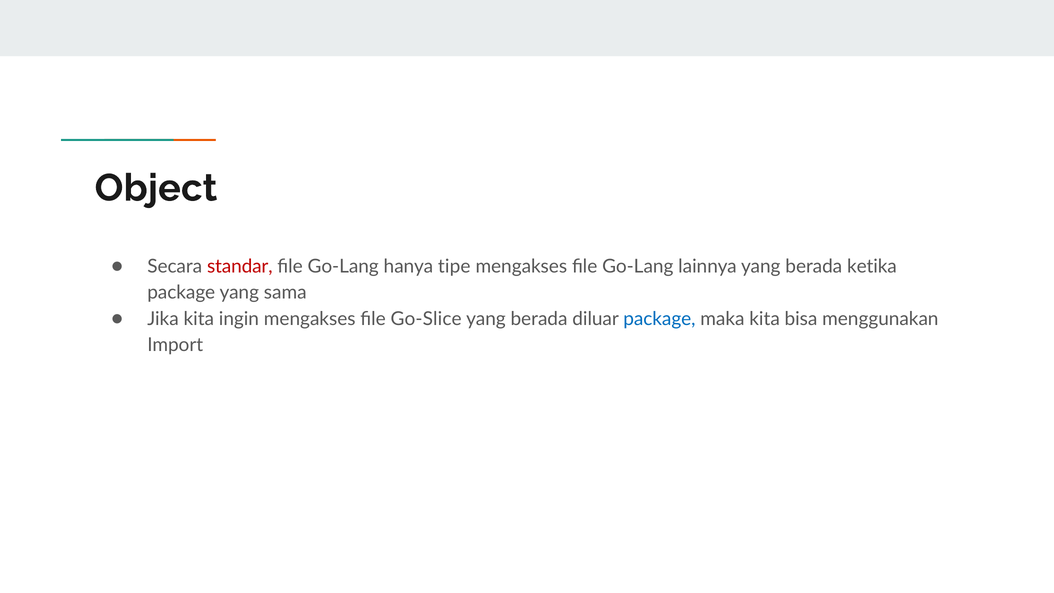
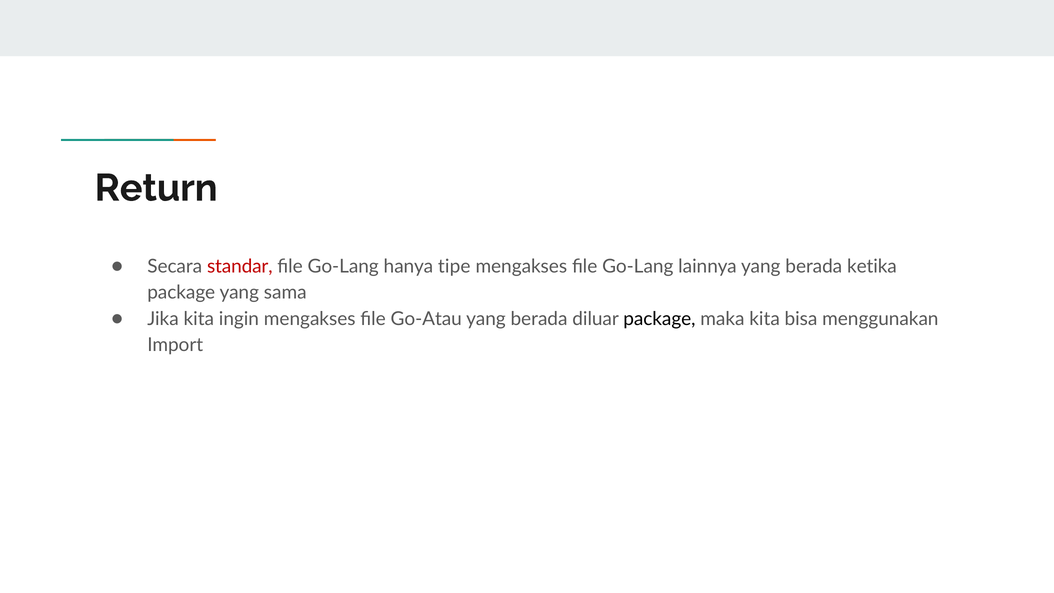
Object: Object -> Return
Go-Slice: Go-Slice -> Go-Atau
package at (659, 319) colour: blue -> black
